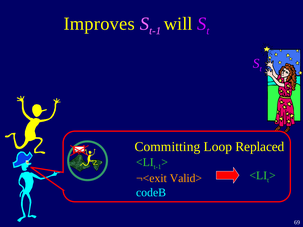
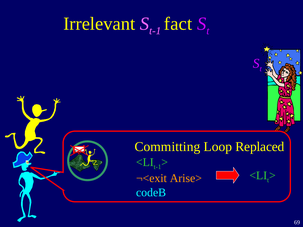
Improves: Improves -> Irrelevant
will: will -> fact
Valid>: Valid> -> Arise>
